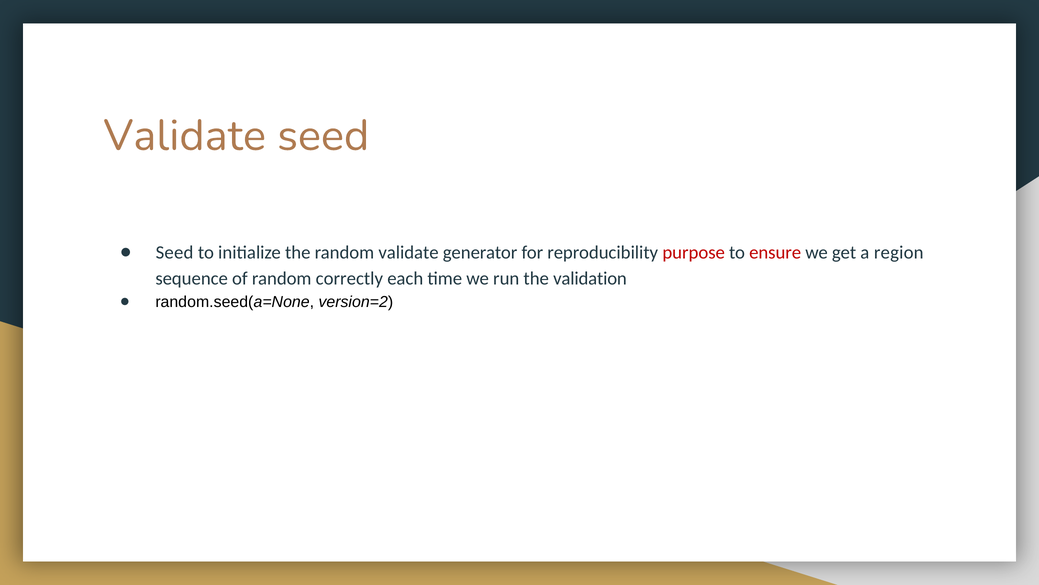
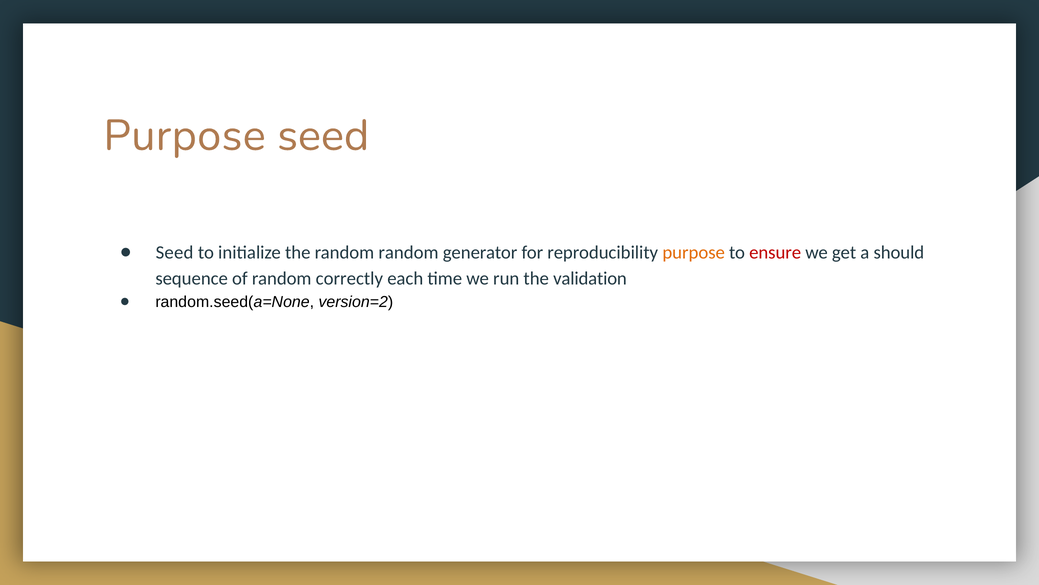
Validate at (185, 135): Validate -> Purpose
random validate: validate -> random
purpose at (694, 252) colour: red -> orange
region: region -> should
